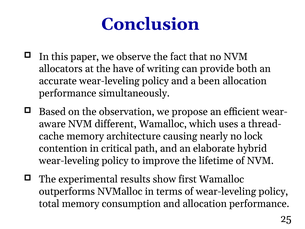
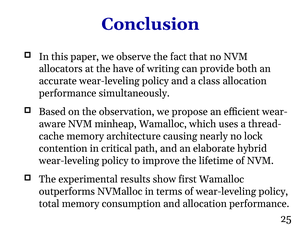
been: been -> class
different: different -> minheap
